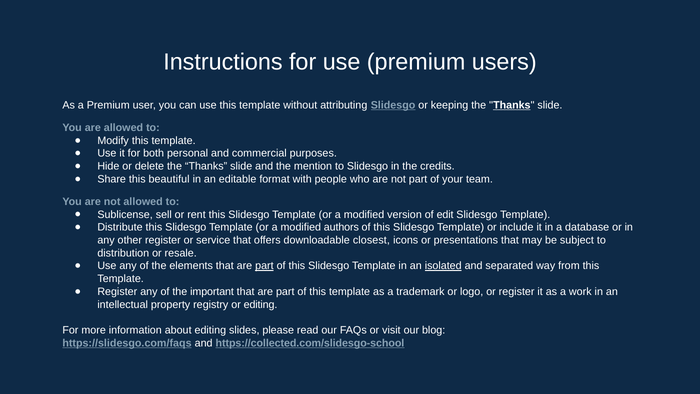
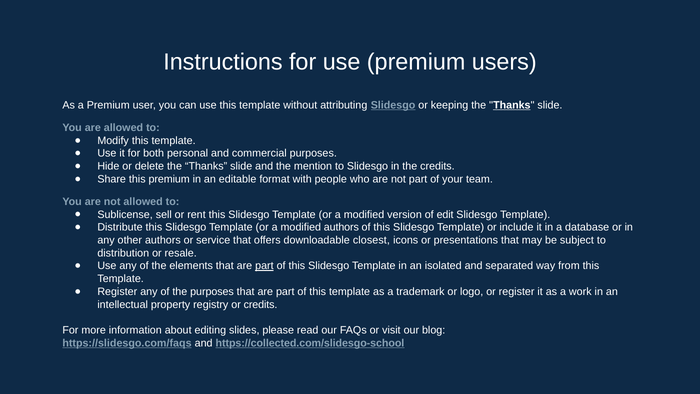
this beautiful: beautiful -> premium
other register: register -> authors
isolated underline: present -> none
the important: important -> purposes
or editing: editing -> credits
